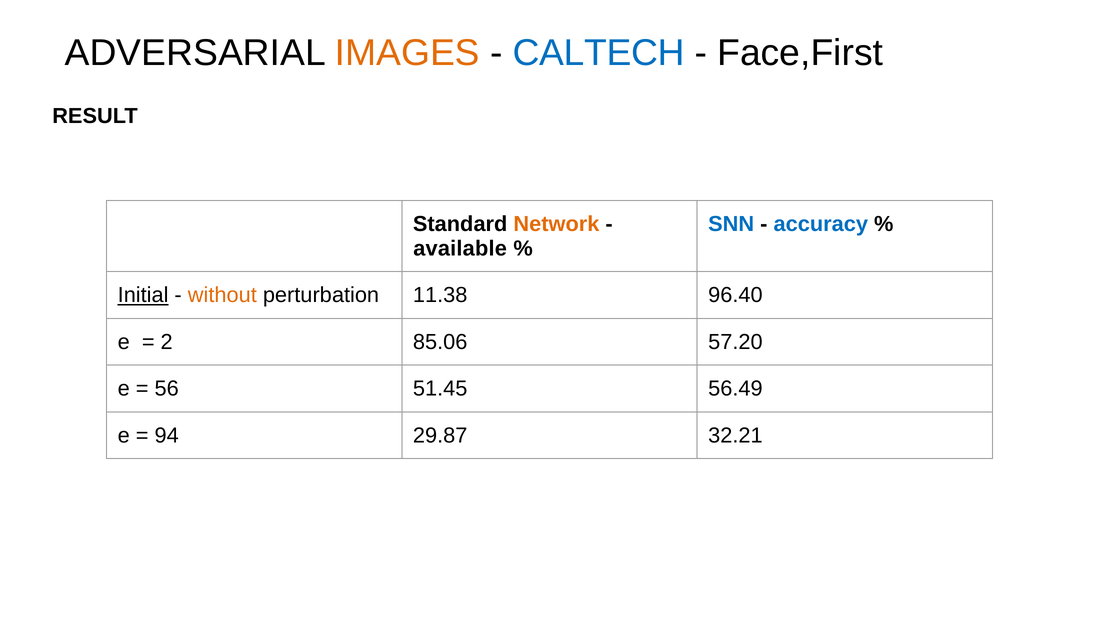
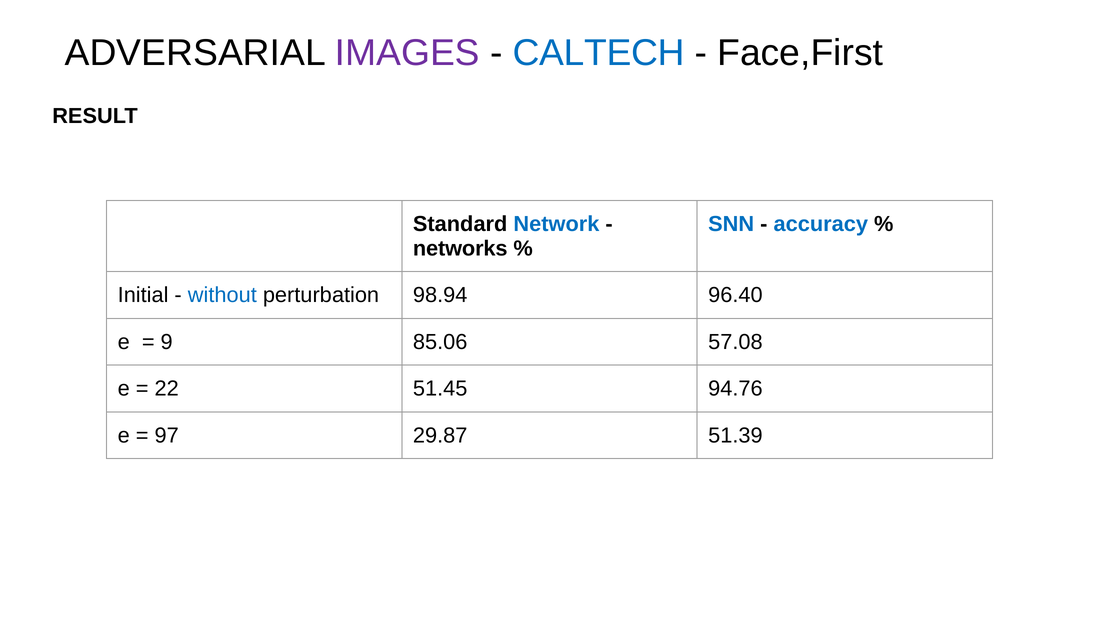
IMAGES colour: orange -> purple
Network colour: orange -> blue
available: available -> networks
Initial underline: present -> none
without colour: orange -> blue
11.38: 11.38 -> 98.94
2: 2 -> 9
57.20: 57.20 -> 57.08
56: 56 -> 22
56.49: 56.49 -> 94.76
94: 94 -> 97
32.21: 32.21 -> 51.39
